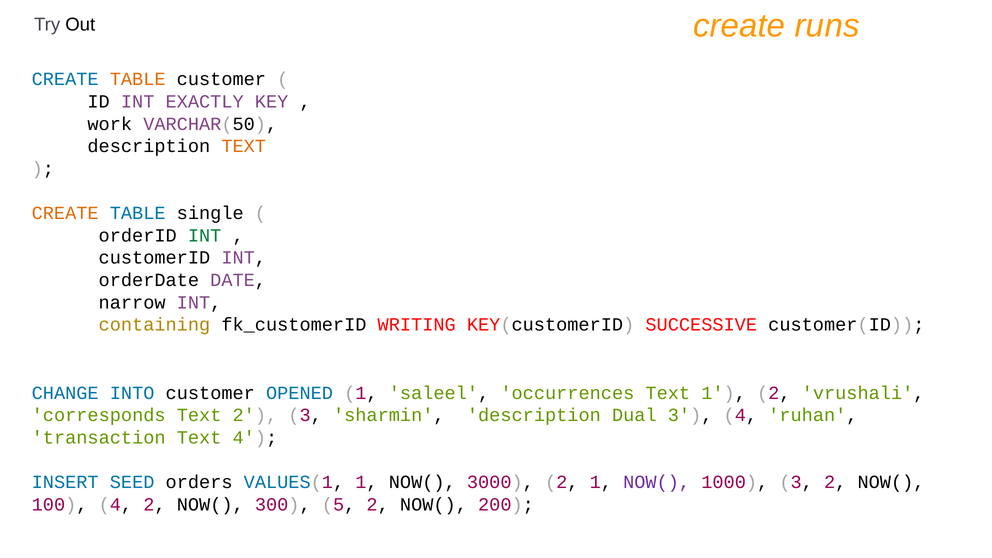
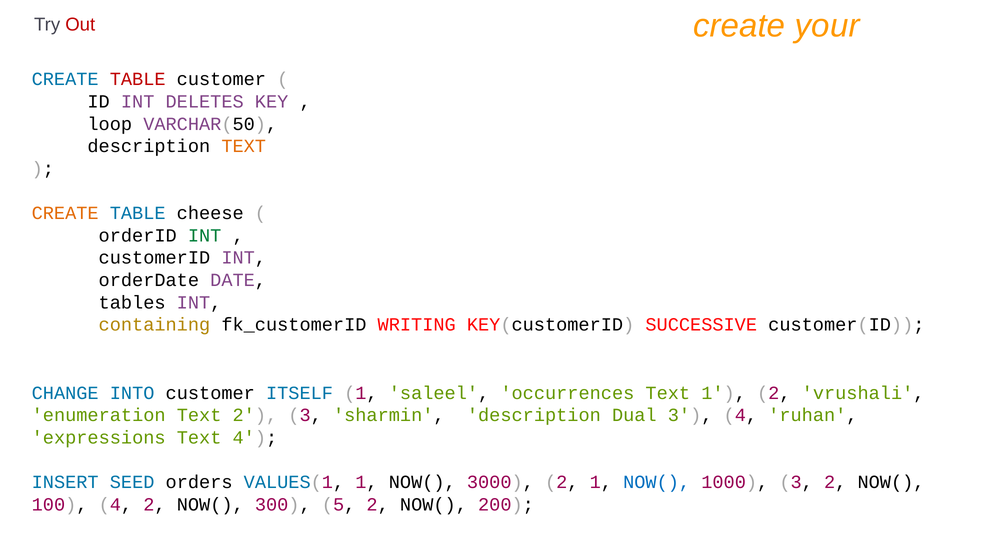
runs: runs -> your
Out colour: black -> red
TABLE at (138, 79) colour: orange -> red
EXACTLY: EXACTLY -> DELETES
work: work -> loop
single: single -> cheese
narrow: narrow -> tables
OPENED: OPENED -> ITSELF
corresponds: corresponds -> enumeration
transaction: transaction -> expressions
NOW( at (657, 482) colour: purple -> blue
